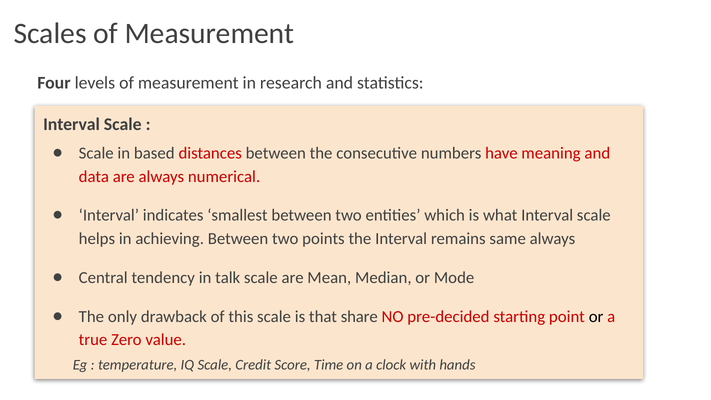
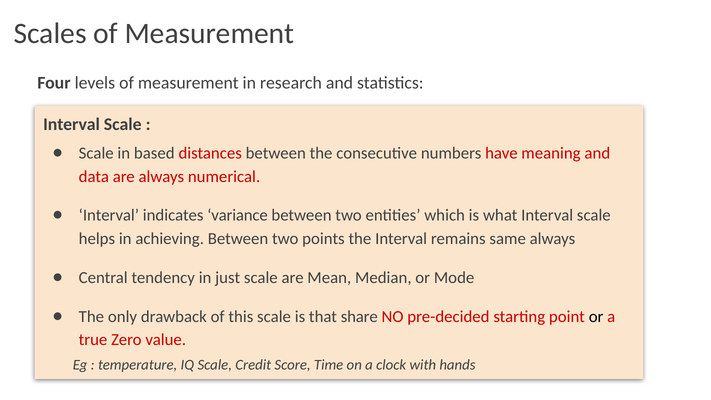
smallest: smallest -> variance
talk: talk -> just
